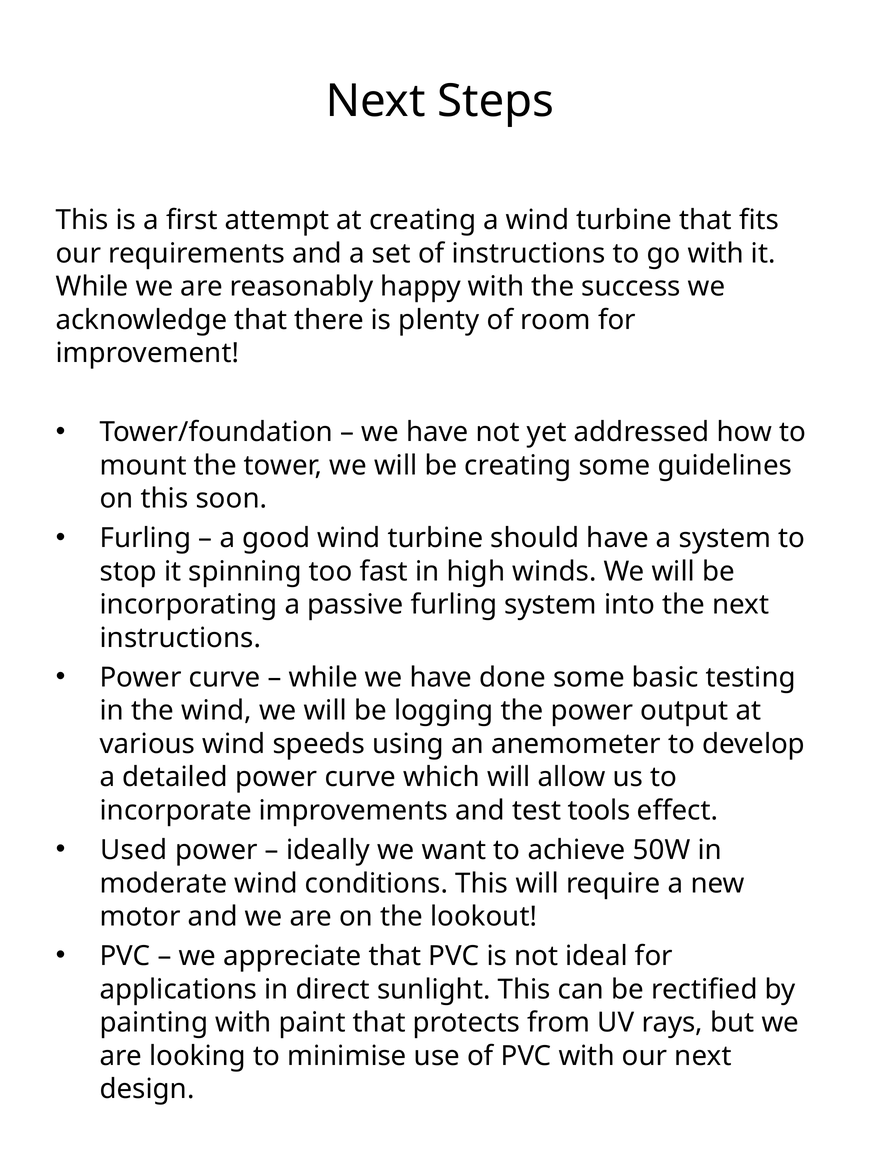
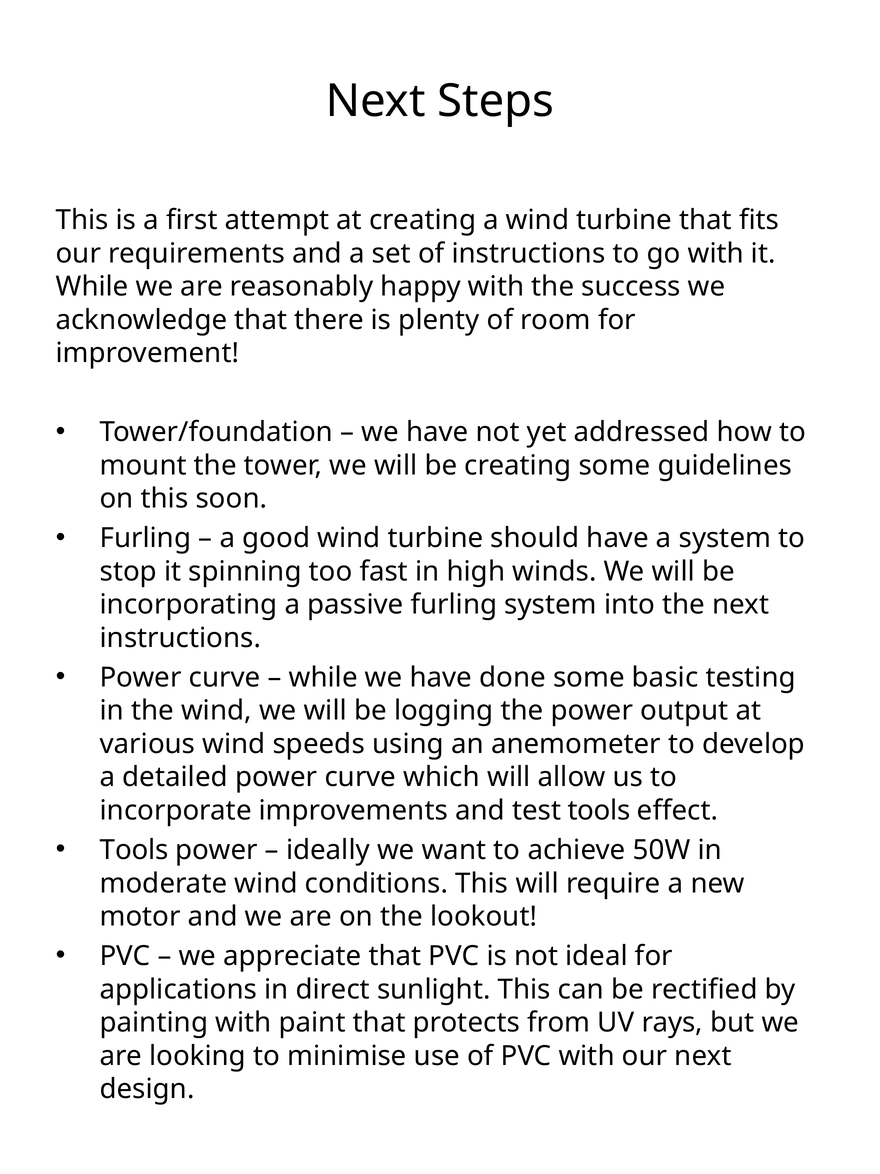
Used at (134, 850): Used -> Tools
